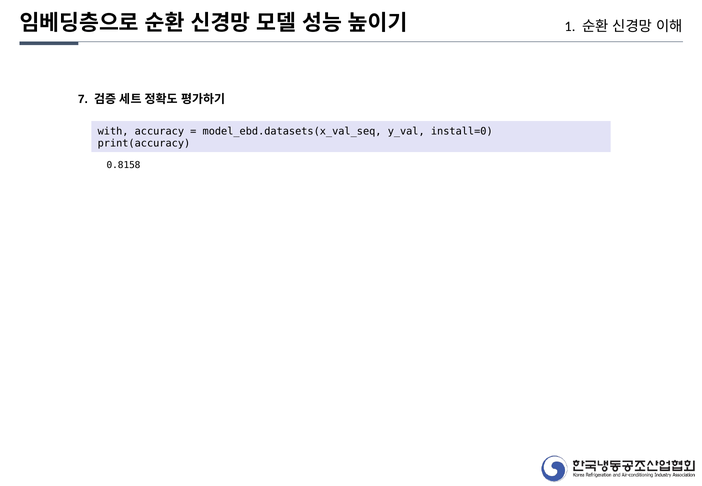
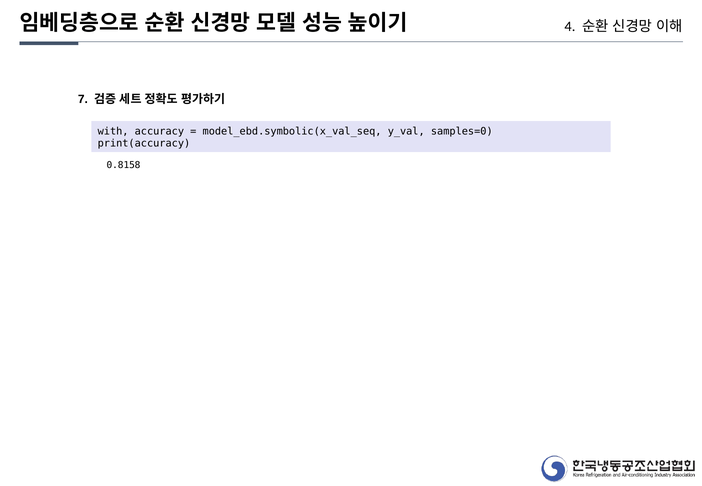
1: 1 -> 4
model_ebd.datasets(x_val_seq: model_ebd.datasets(x_val_seq -> model_ebd.symbolic(x_val_seq
install=0: install=0 -> samples=0
